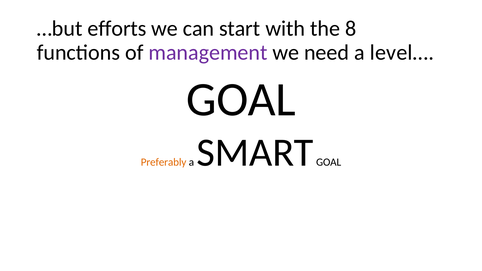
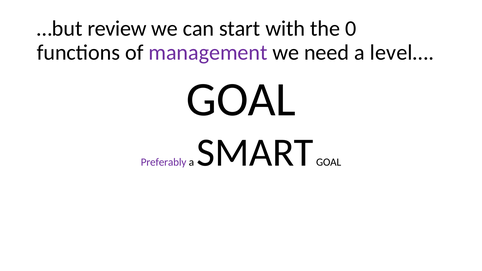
efforts: efforts -> review
8: 8 -> 0
Preferably colour: orange -> purple
